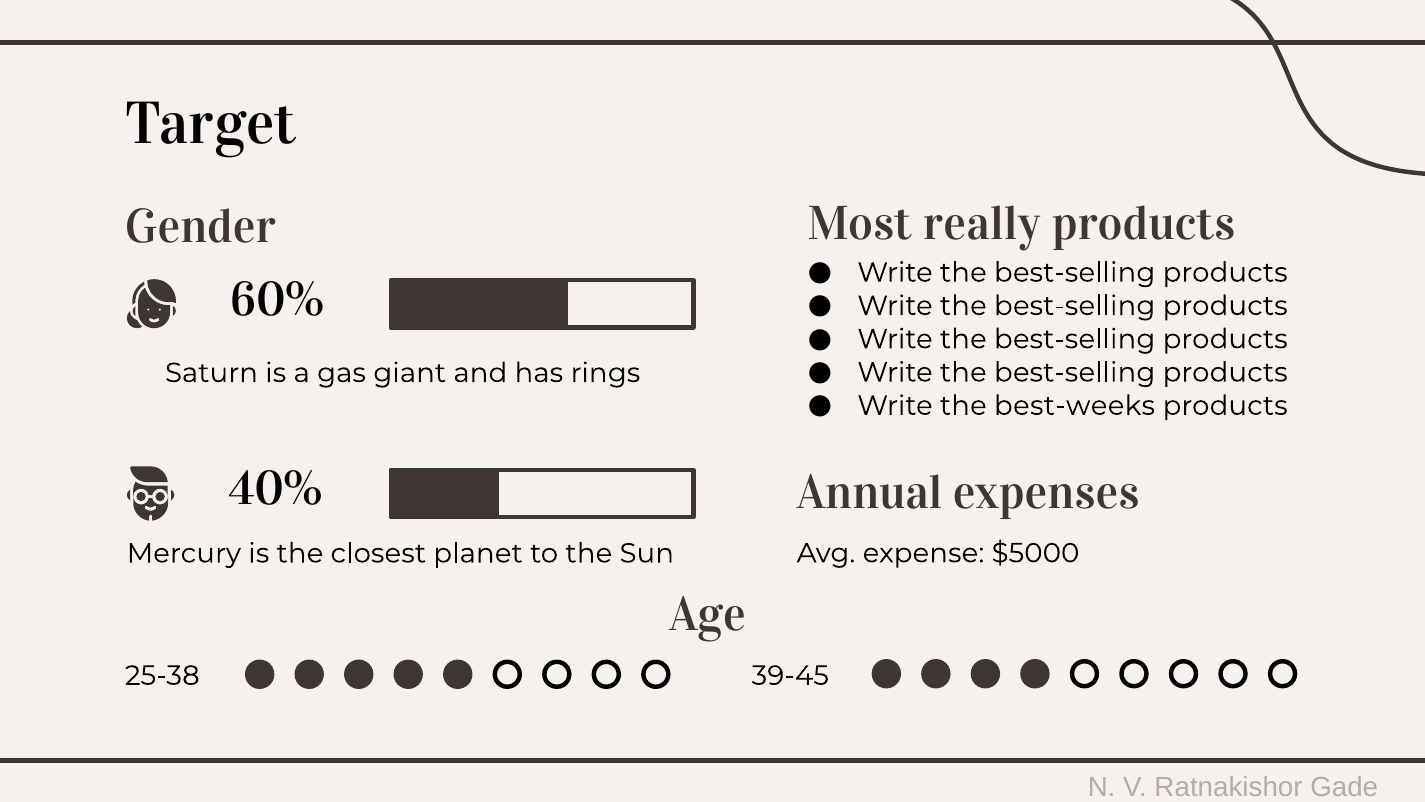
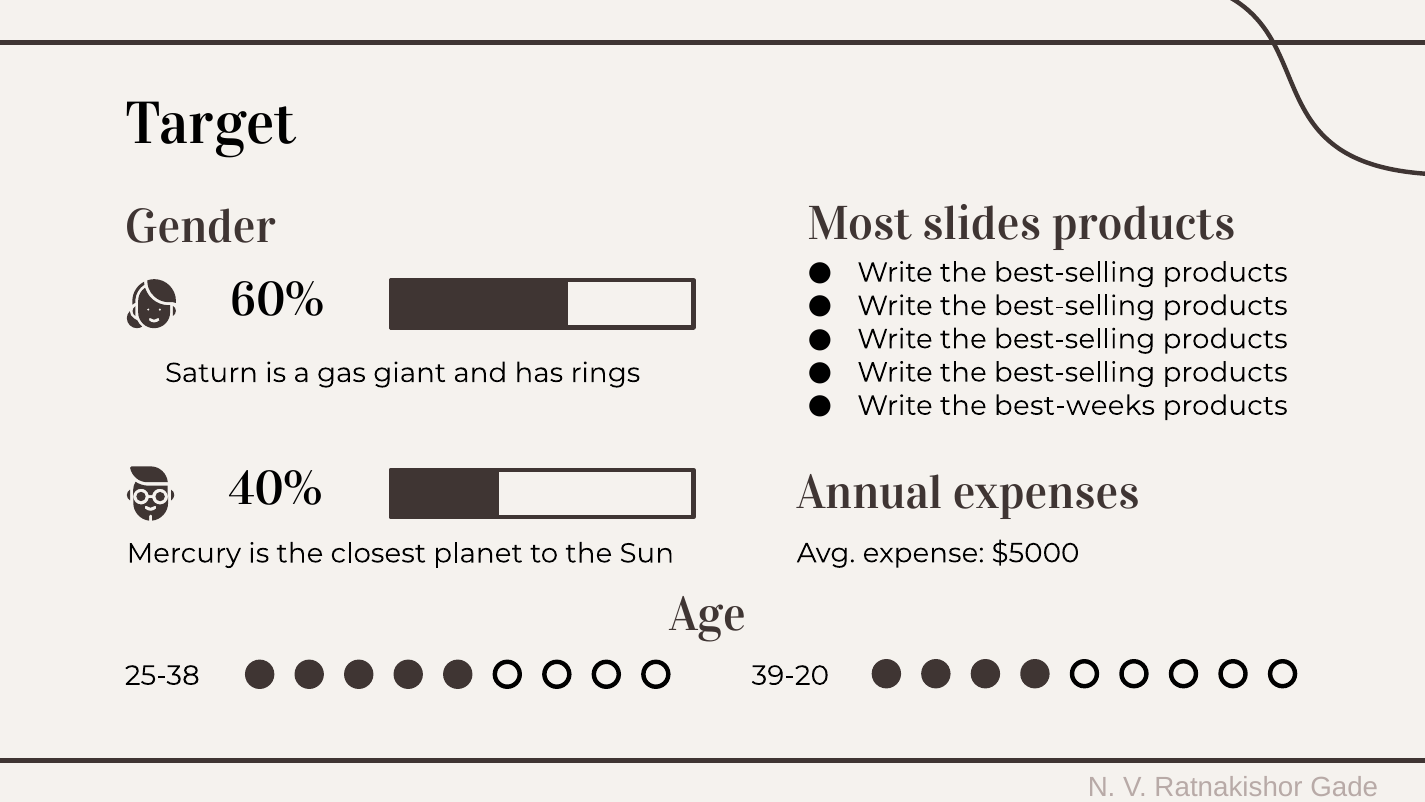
really: really -> slides
39-45: 39-45 -> 39-20
